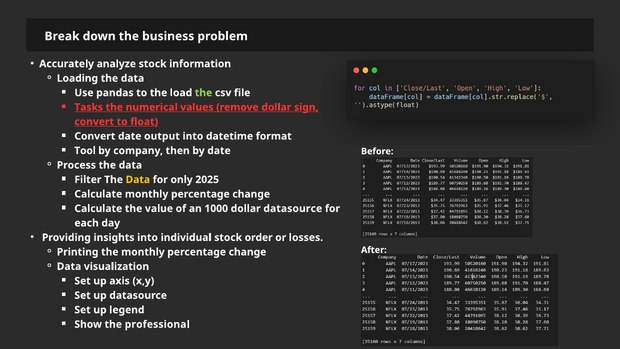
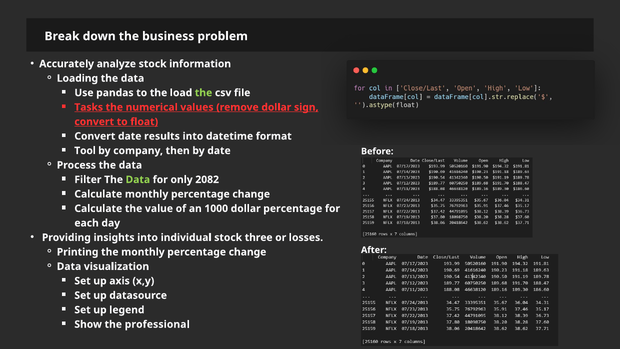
output: output -> results
Data at (138, 180) colour: yellow -> light green
2025: 2025 -> 2082
dollar datasource: datasource -> percentage
order: order -> three
